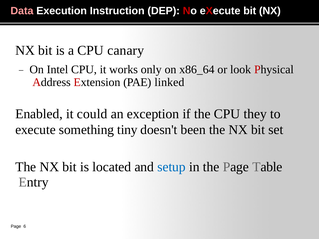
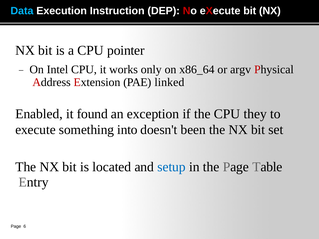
Data colour: pink -> light blue
canary: canary -> pointer
look: look -> argv
could: could -> found
tiny: tiny -> into
